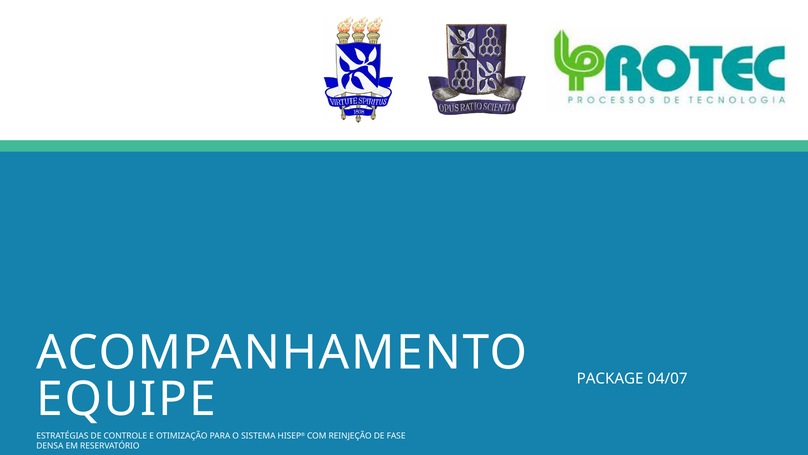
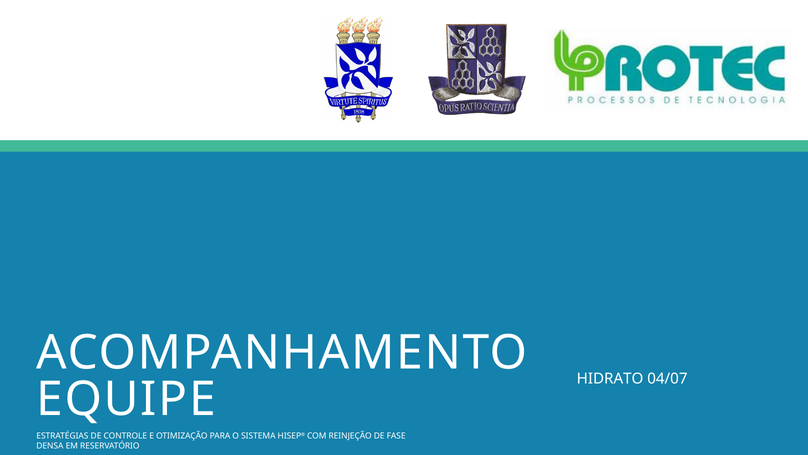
PACKAGE: PACKAGE -> HIDRATO
